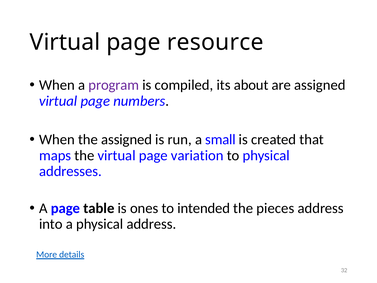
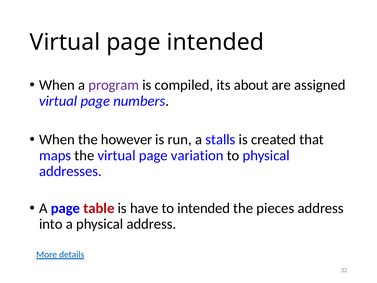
page resource: resource -> intended
the assigned: assigned -> however
small: small -> stalls
table colour: black -> red
ones: ones -> have
